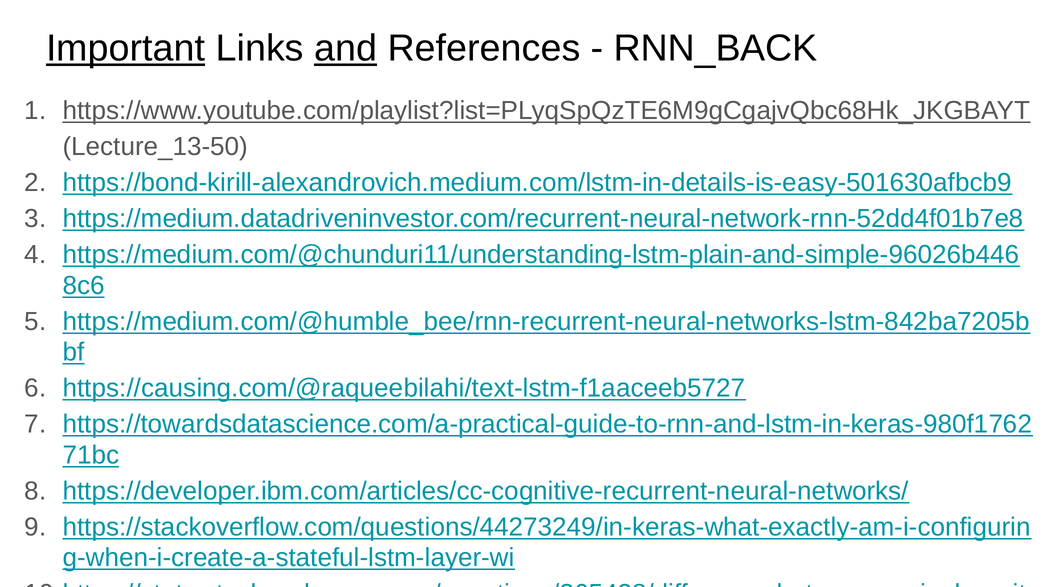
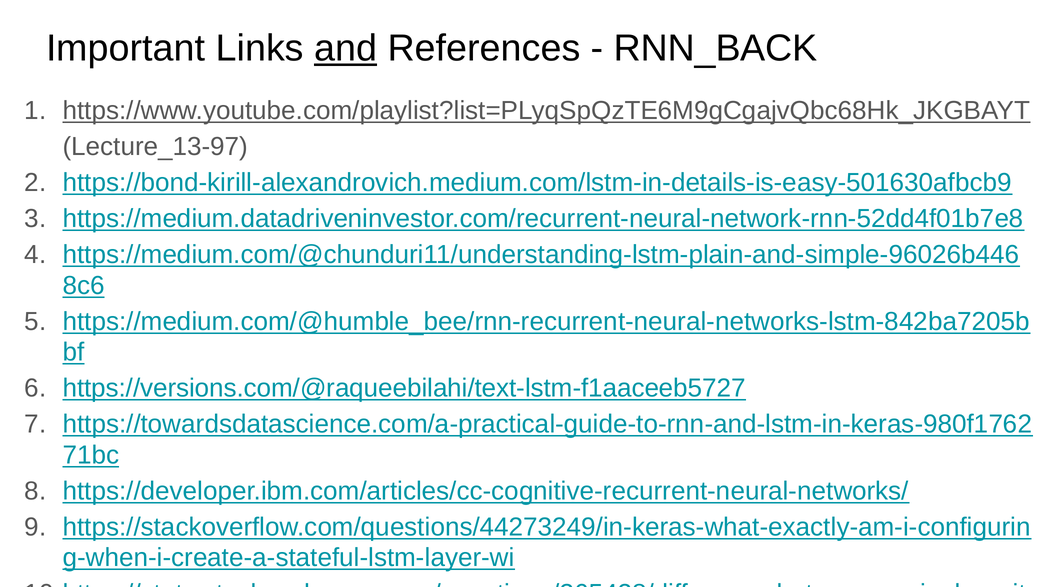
Important underline: present -> none
Lecture_13-50: Lecture_13-50 -> Lecture_13-97
https://causing.com/@raqueebilahi/text-lstm-f1aaceeb5727: https://causing.com/@raqueebilahi/text-lstm-f1aaceeb5727 -> https://versions.com/@raqueebilahi/text-lstm-f1aaceeb5727
